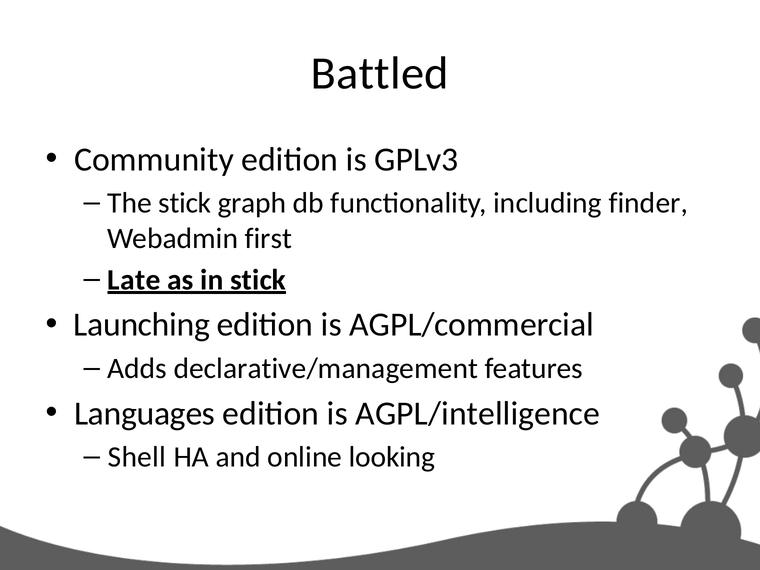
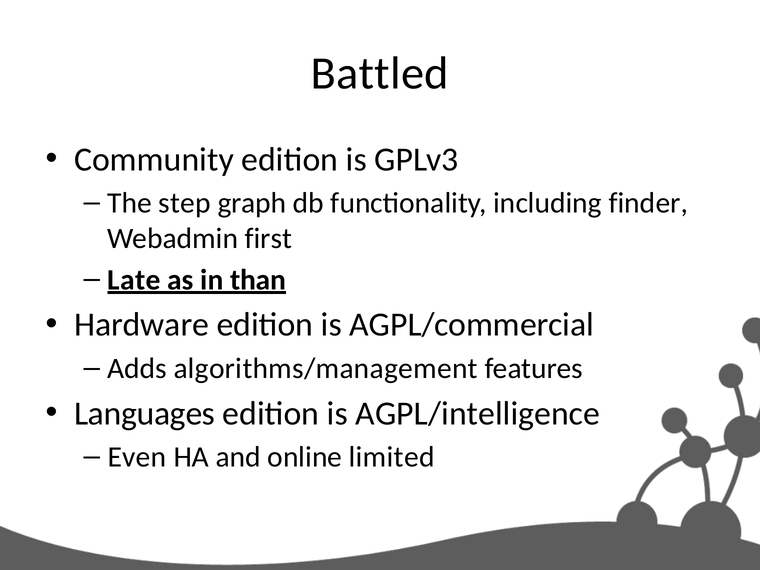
The stick: stick -> step
in stick: stick -> than
Launching: Launching -> Hardware
declarative/management: declarative/management -> algorithms/management
Shell: Shell -> Even
looking: looking -> limited
